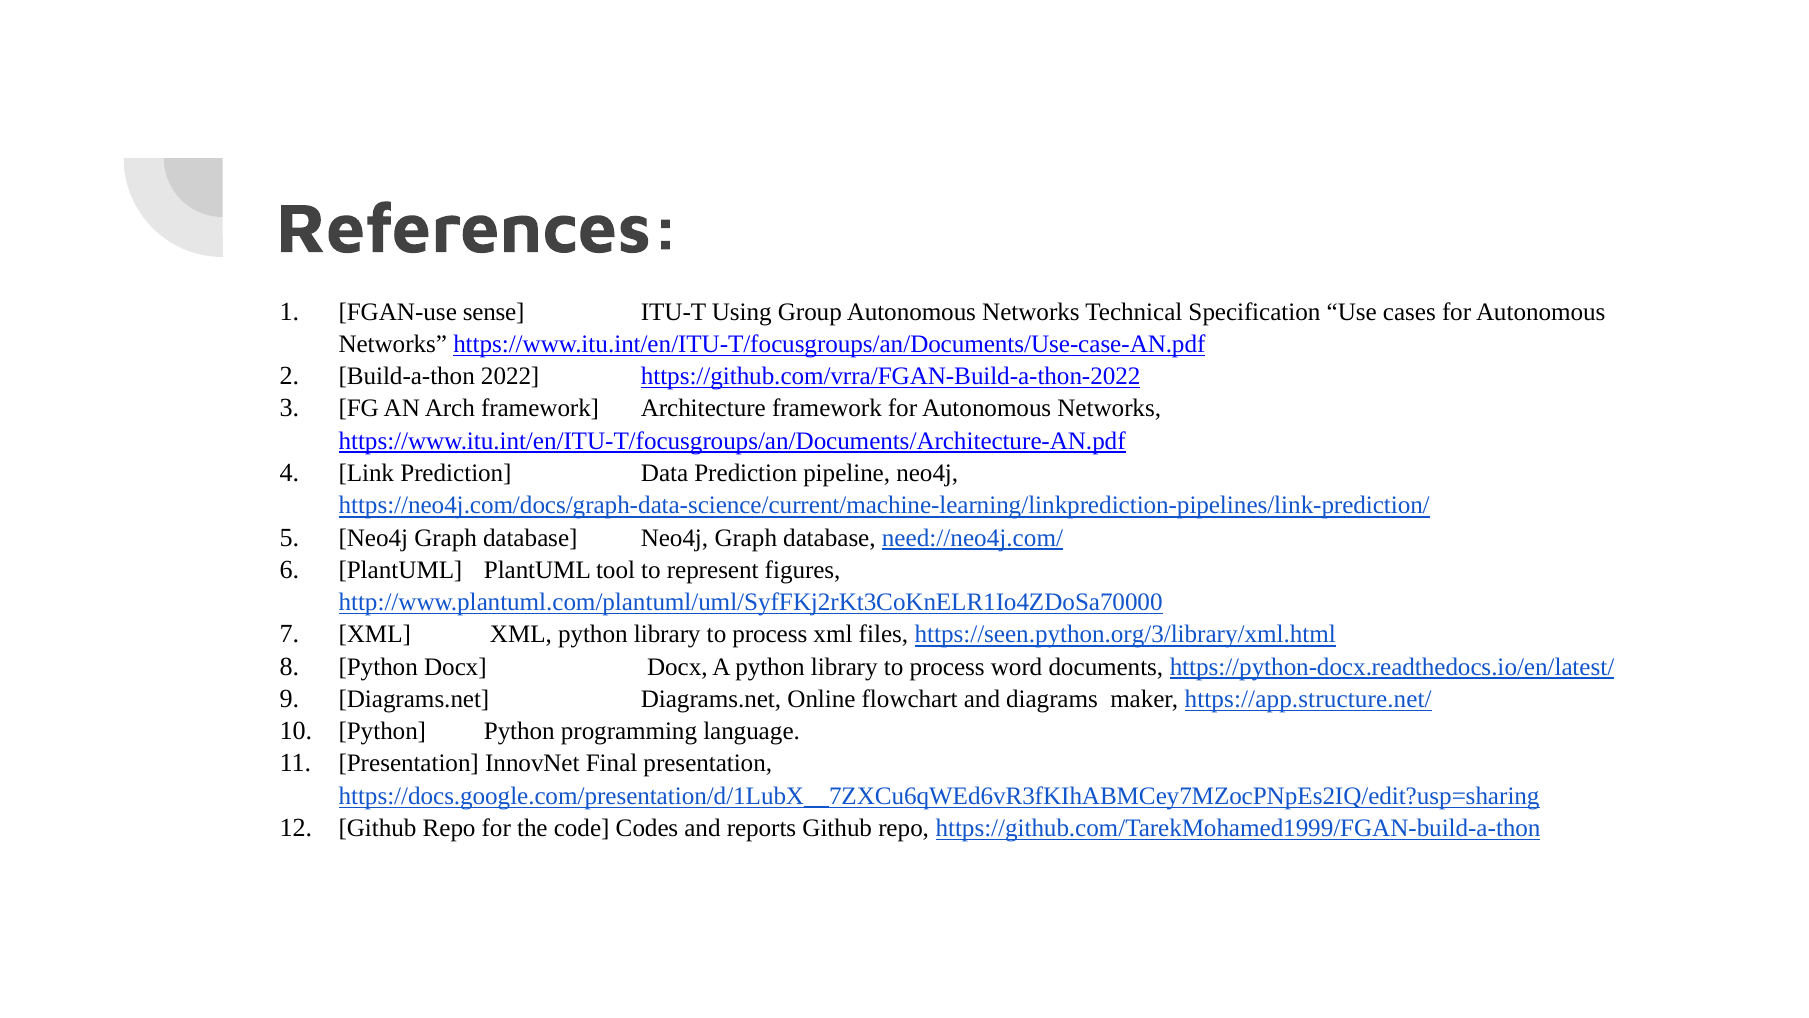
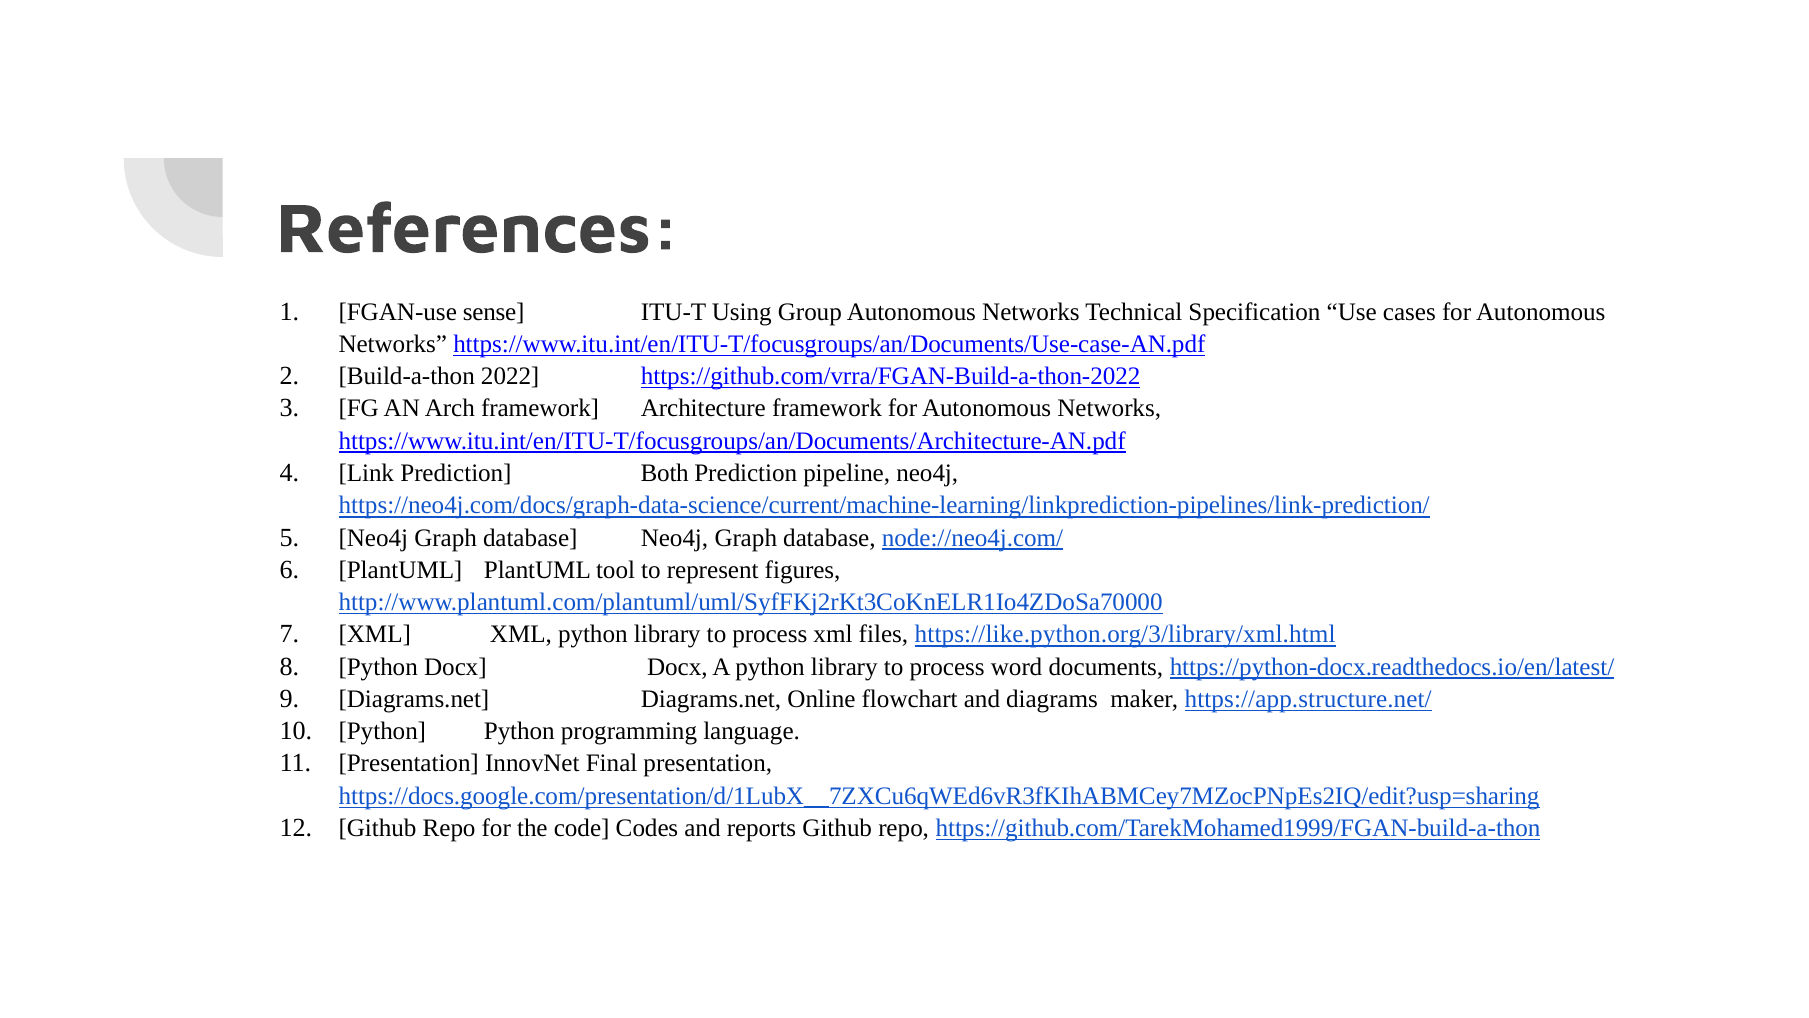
Data: Data -> Both
need://neo4j.com/: need://neo4j.com/ -> node://neo4j.com/
https://seen.python.org/3/library/xml.html: https://seen.python.org/3/library/xml.html -> https://like.python.org/3/library/xml.html
